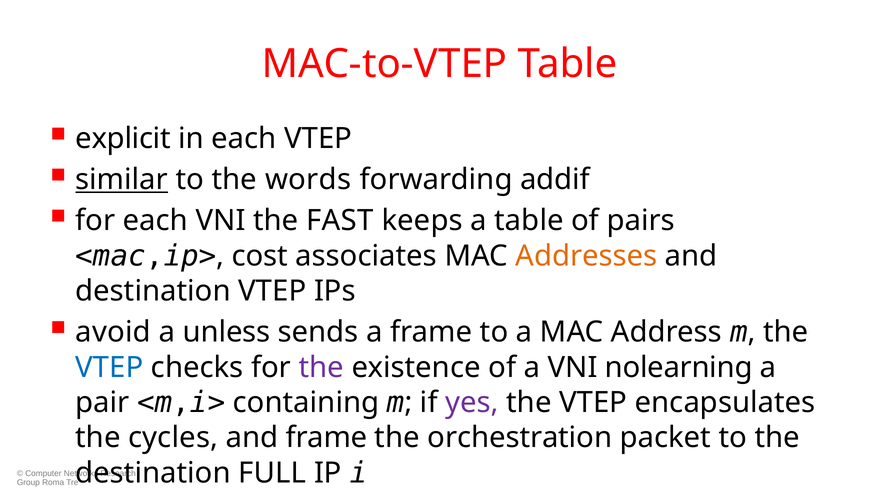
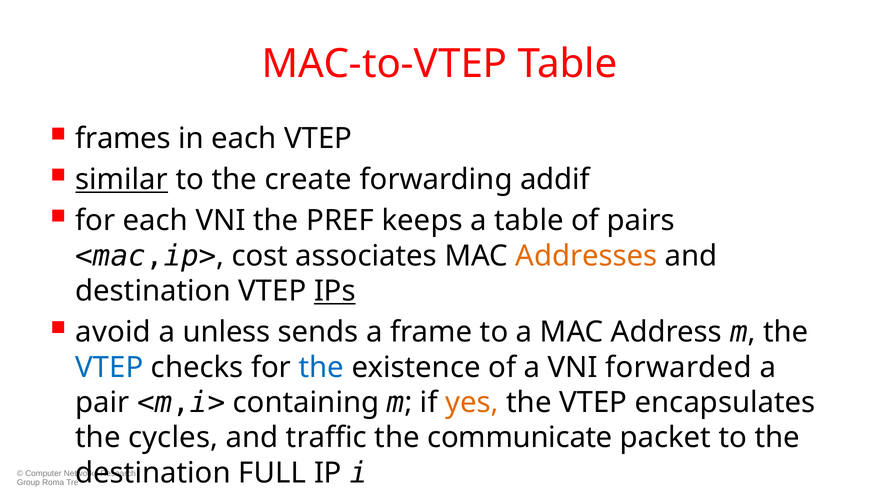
explicit: explicit -> frames
words: words -> create
FAST: FAST -> PREF
IPs underline: none -> present
the at (321, 367) colour: purple -> blue
nolearning: nolearning -> forwarded
yes colour: purple -> orange
and frame: frame -> traffic
orchestration: orchestration -> communicate
